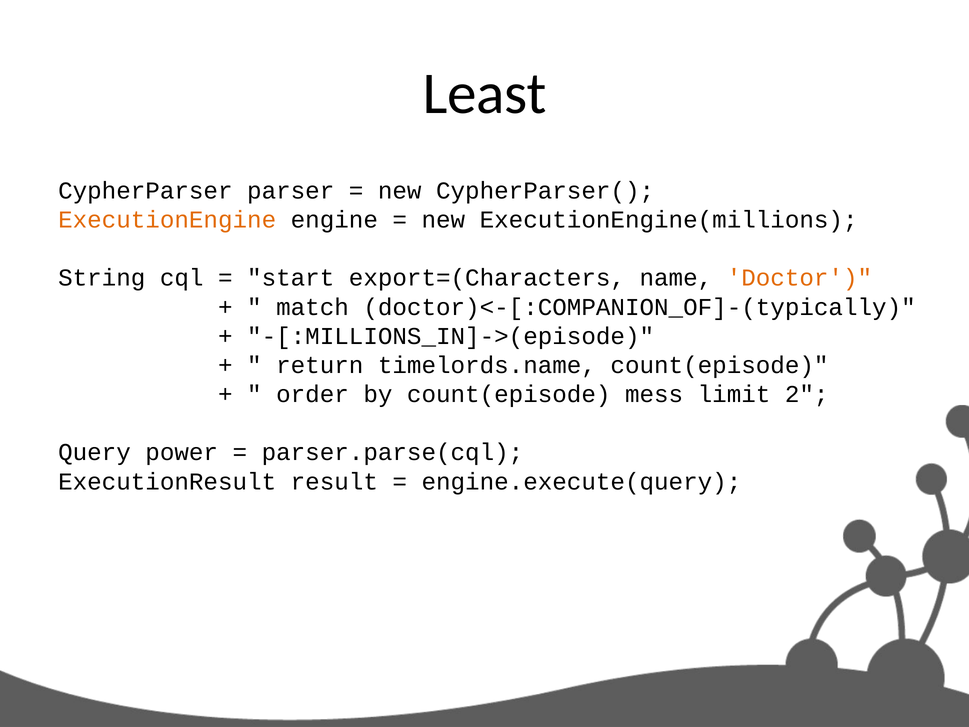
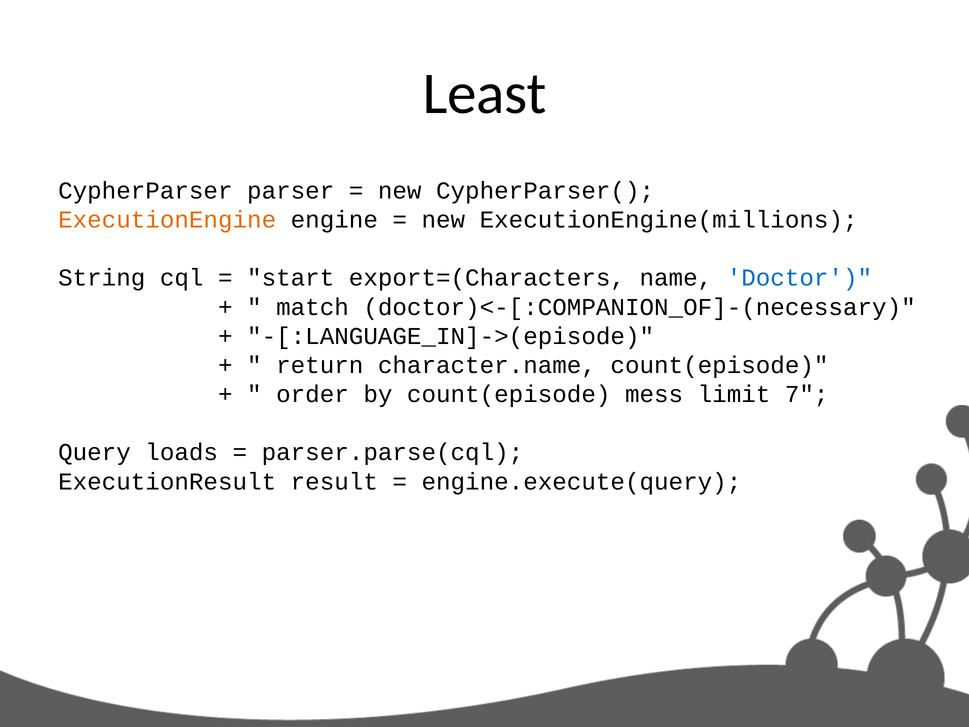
Doctor colour: orange -> blue
doctor)<-[:COMPANION_OF]-(typically: doctor)<-[:COMPANION_OF]-(typically -> doctor)<-[:COMPANION_OF]-(necessary
-[:MILLIONS_IN]->(episode: -[:MILLIONS_IN]->(episode -> -[:LANGUAGE_IN]->(episode
timelords.name: timelords.name -> character.name
2: 2 -> 7
power: power -> loads
